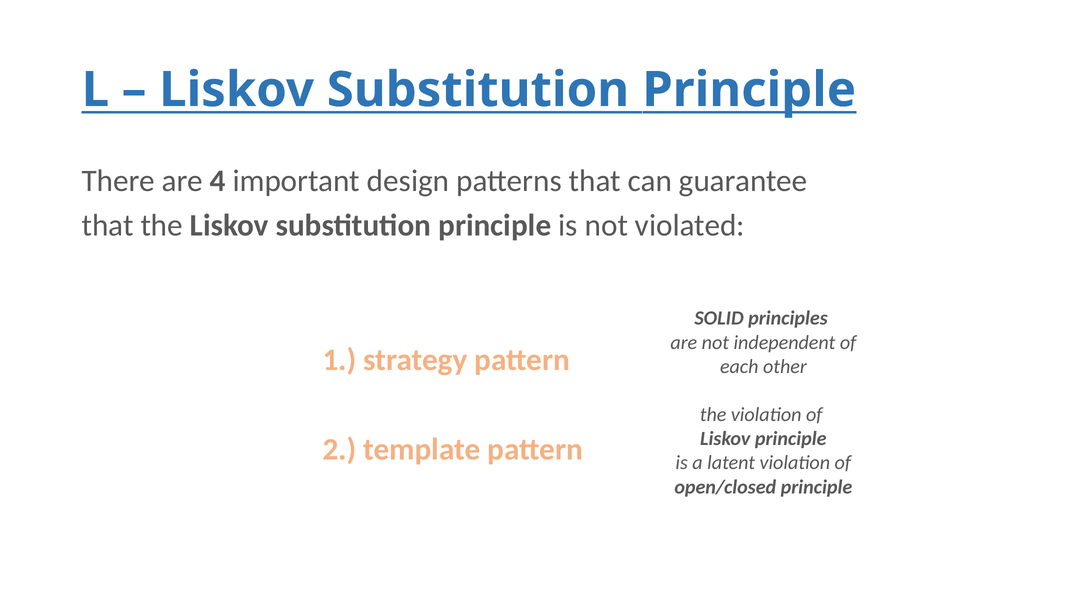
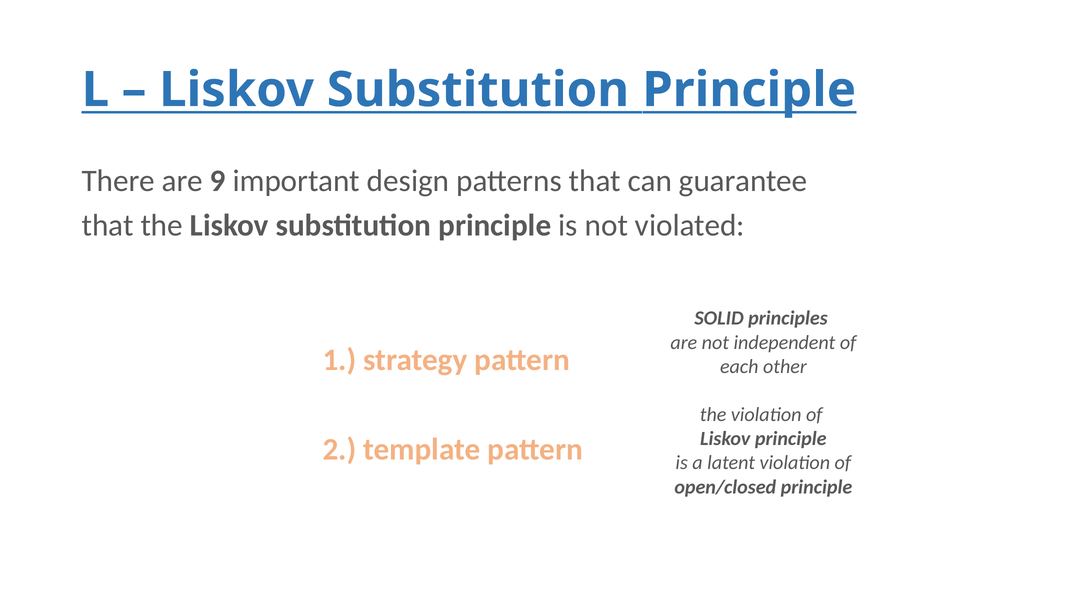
4: 4 -> 9
